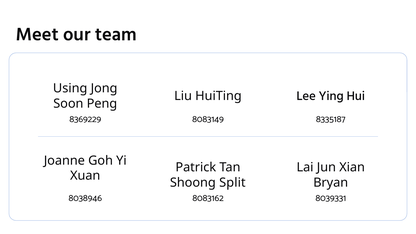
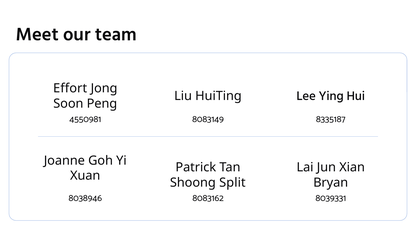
Using: Using -> Effort
8369229: 8369229 -> 4550981
